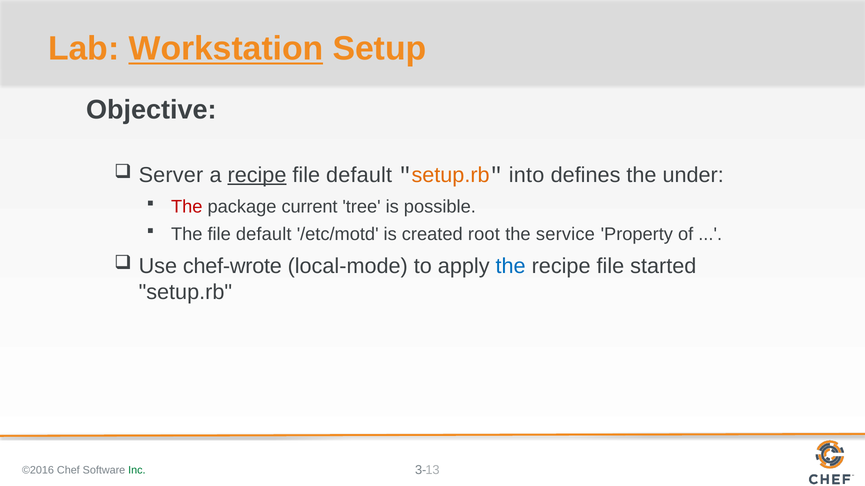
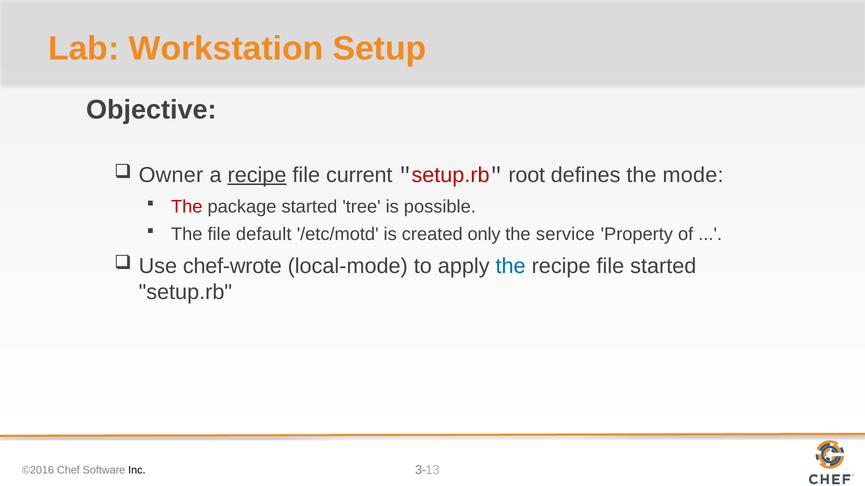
Workstation underline: present -> none
Server: Server -> Owner
default at (359, 175): default -> current
setup.rb at (451, 175) colour: orange -> red
into: into -> root
under: under -> mode
package current: current -> started
root: root -> only
Inc colour: green -> black
